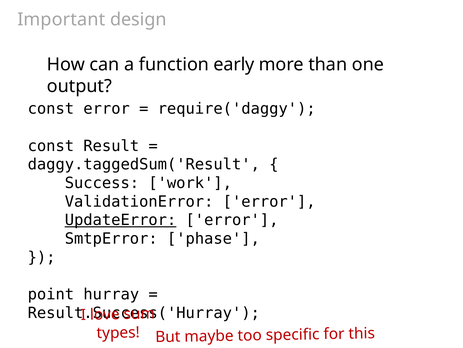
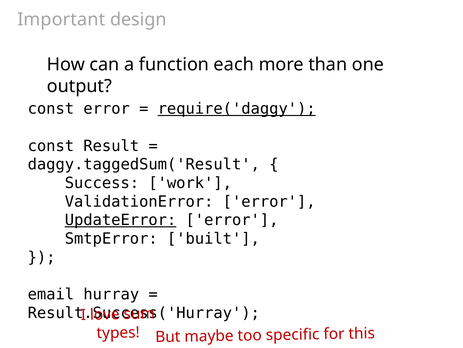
early: early -> each
require('daggy underline: none -> present
phase: phase -> built
point: point -> email
